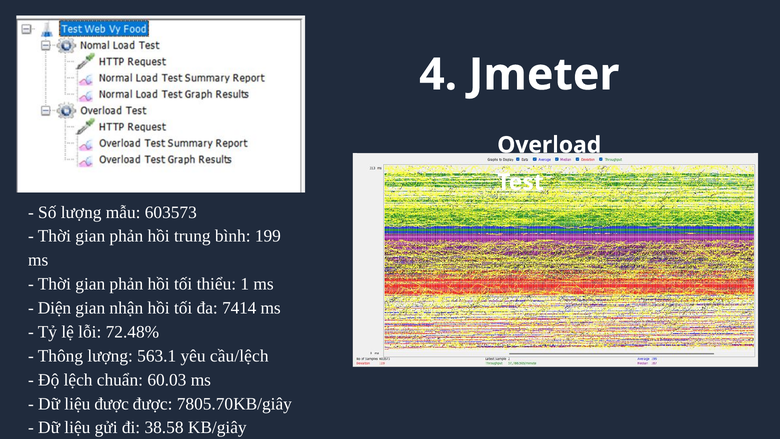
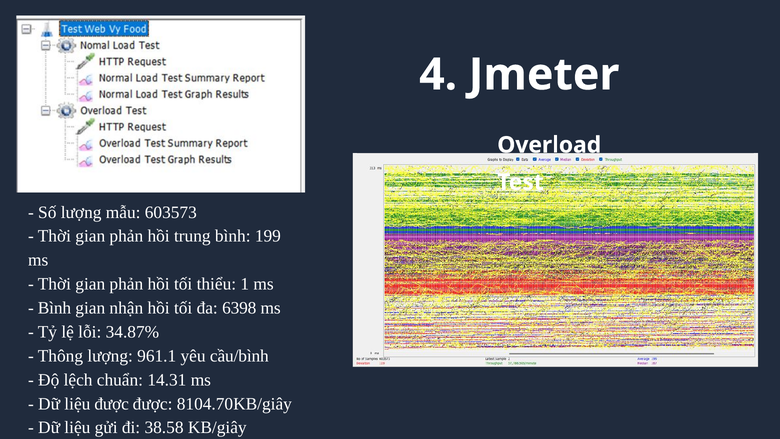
Diện at (54, 308): Diện -> Bình
7414: 7414 -> 6398
72.48%: 72.48% -> 34.87%
563.1: 563.1 -> 961.1
cầu/lệch: cầu/lệch -> cầu/bình
60.03: 60.03 -> 14.31
7805.70KB/giây: 7805.70KB/giây -> 8104.70KB/giây
